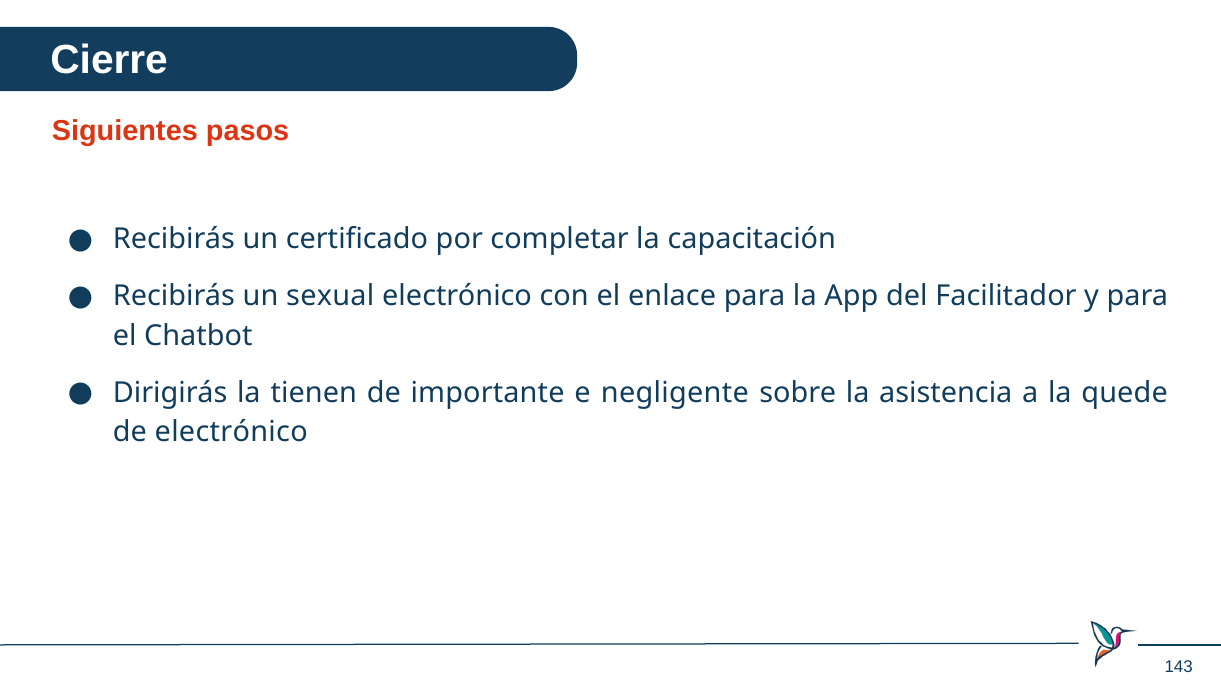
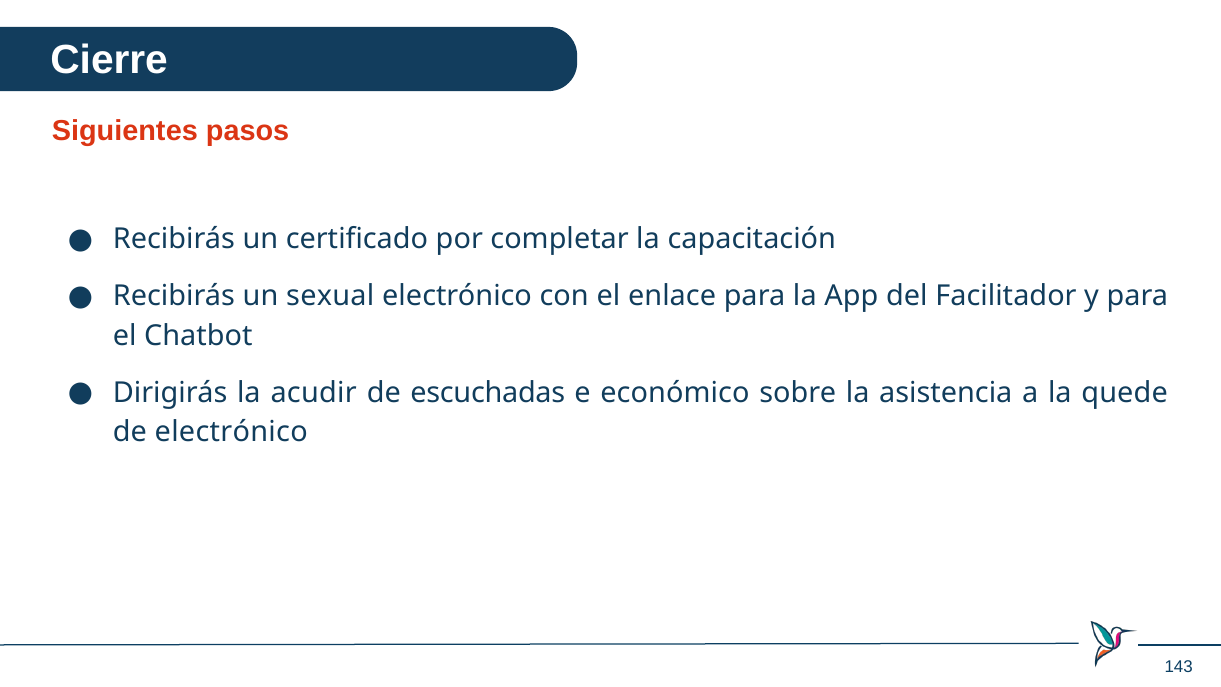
tienen: tienen -> acudir
importante: importante -> escuchadas
negligente: negligente -> económico
